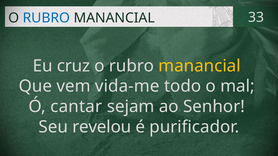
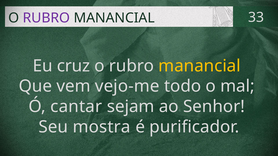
RUBRO at (46, 18) colour: blue -> purple
vida-me: vida-me -> vejo-me
revelou: revelou -> mostra
